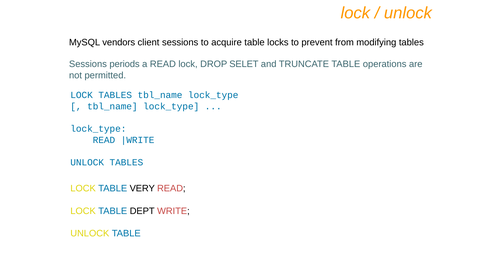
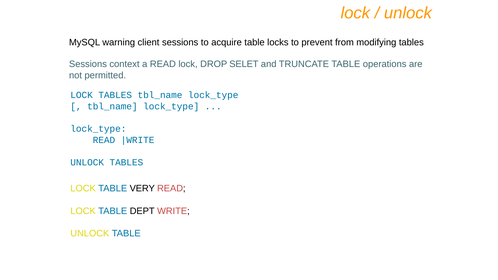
vendors: vendors -> warning
periods: periods -> context
